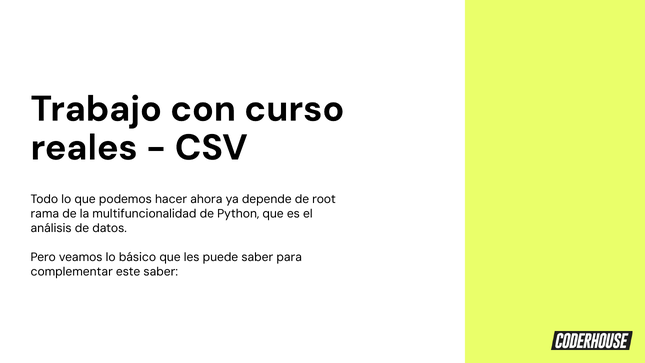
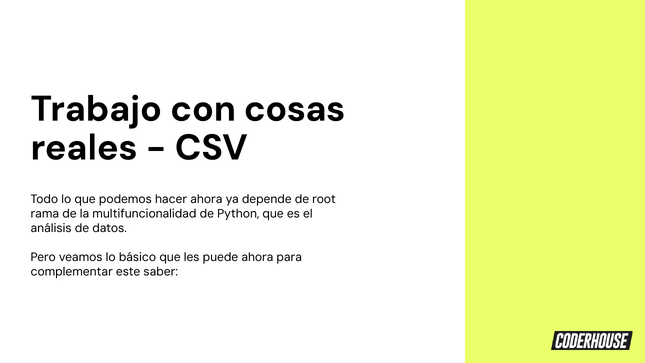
curso: curso -> cosas
puede saber: saber -> ahora
